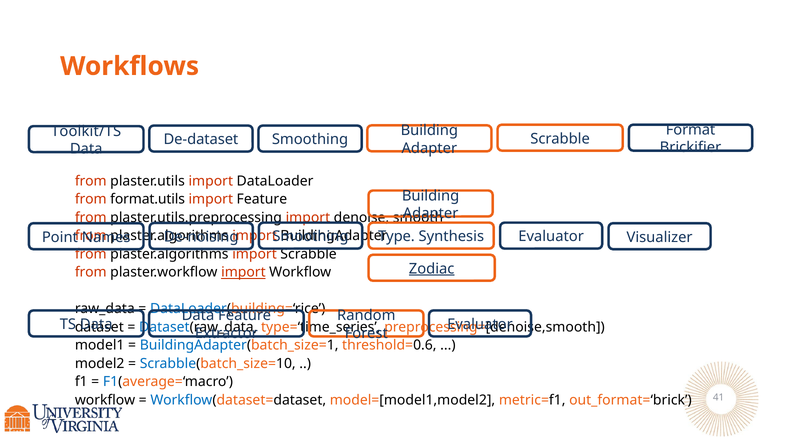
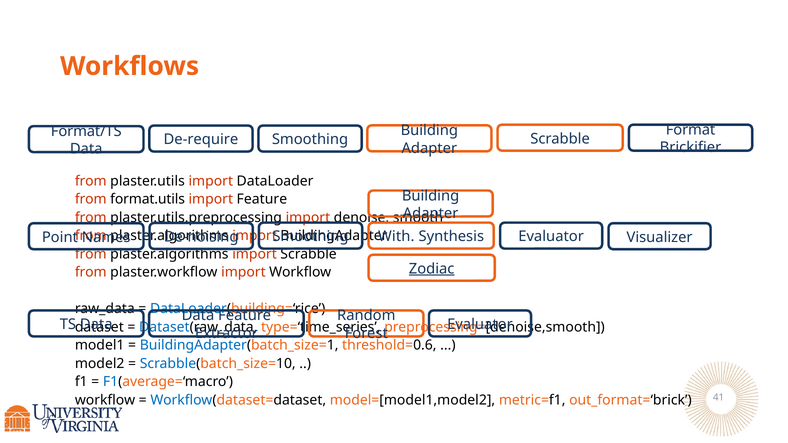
Toolkit/TS: Toolkit/TS -> Format/TS
De-dataset: De-dataset -> De-require
Type: Type -> With
import at (243, 273) underline: present -> none
